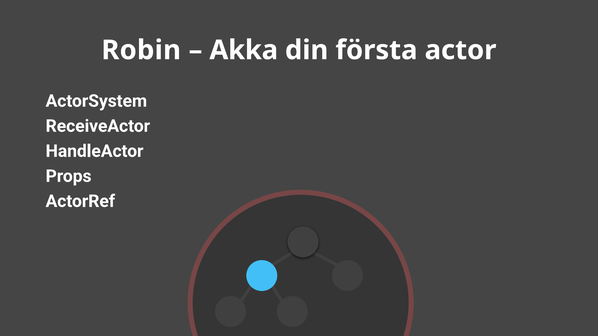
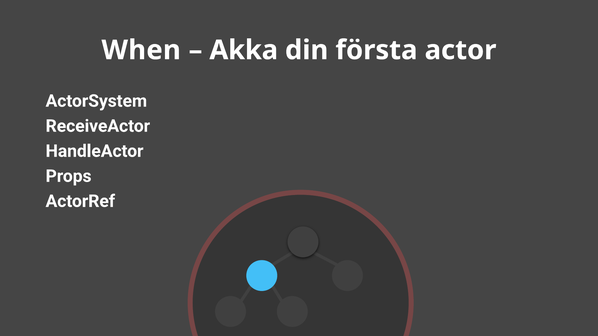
Robin: Robin -> When
